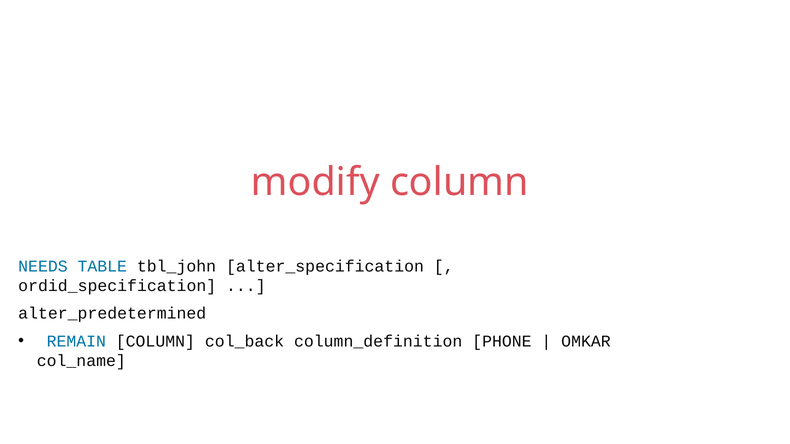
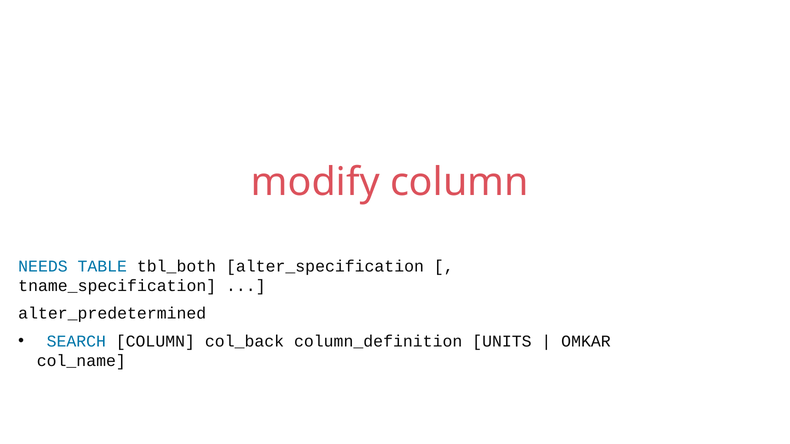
tbl_john: tbl_john -> tbl_both
ordid_specification: ordid_specification -> tname_specification
REMAIN: REMAIN -> SEARCH
PHONE: PHONE -> UNITS
